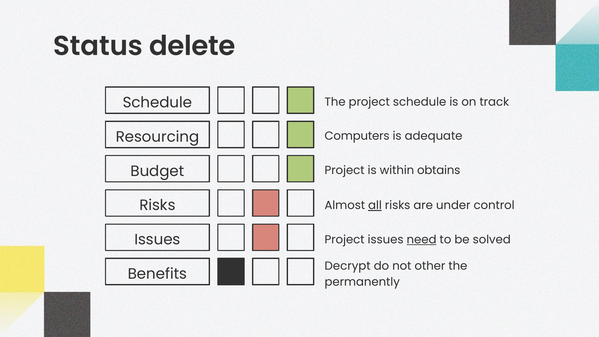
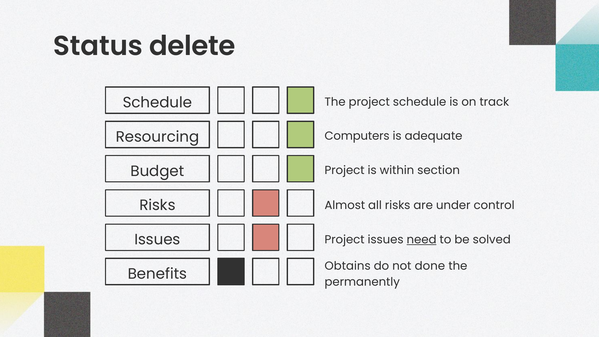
obtains: obtains -> section
all underline: present -> none
Decrypt: Decrypt -> Obtains
other: other -> done
